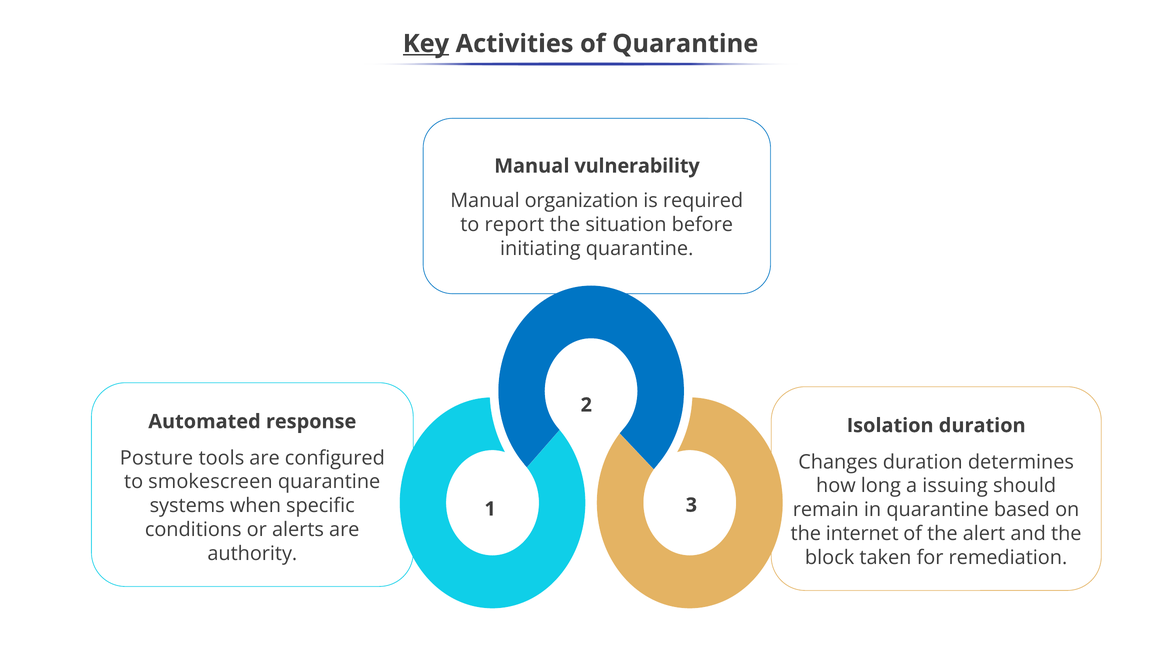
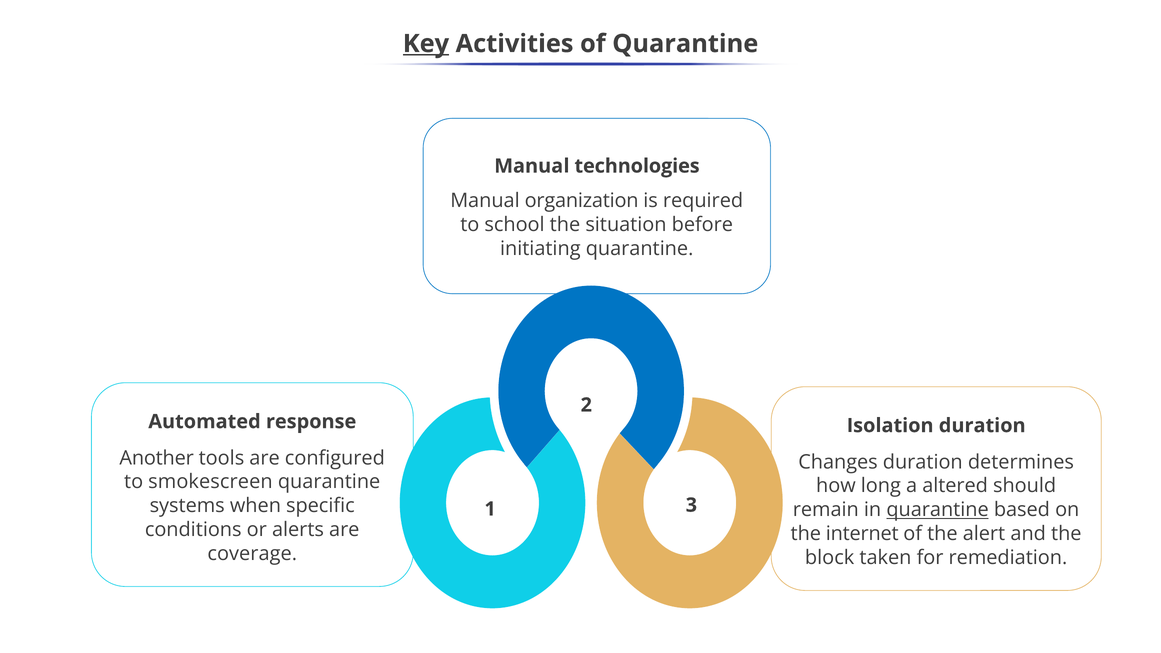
vulnerability: vulnerability -> technologies
report: report -> school
Posture: Posture -> Another
issuing: issuing -> altered
quarantine at (938, 510) underline: none -> present
authority: authority -> coverage
